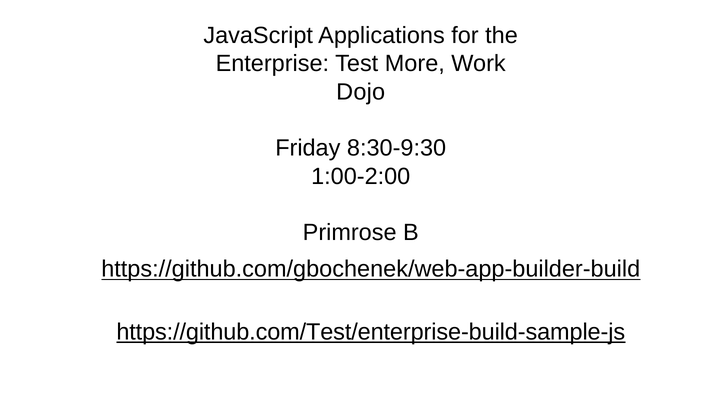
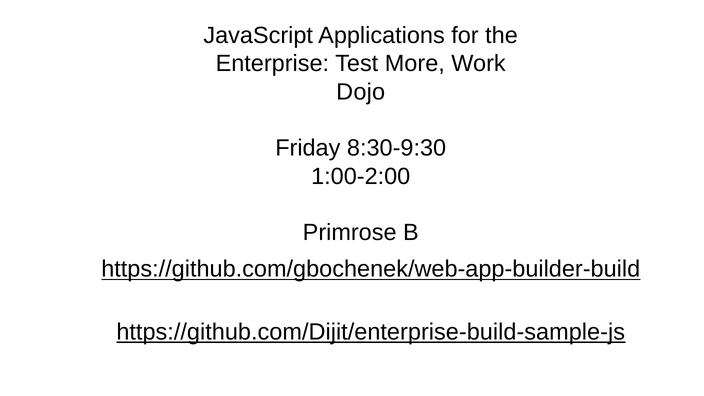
https://github.com/Test/enterprise-build-sample-js: https://github.com/Test/enterprise-build-sample-js -> https://github.com/Dijit/enterprise-build-sample-js
